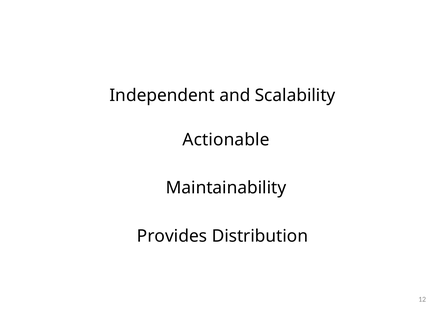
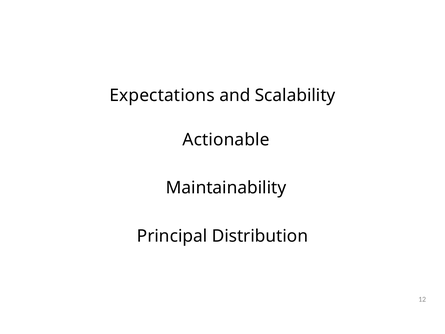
Independent: Independent -> Expectations
Provides: Provides -> Principal
